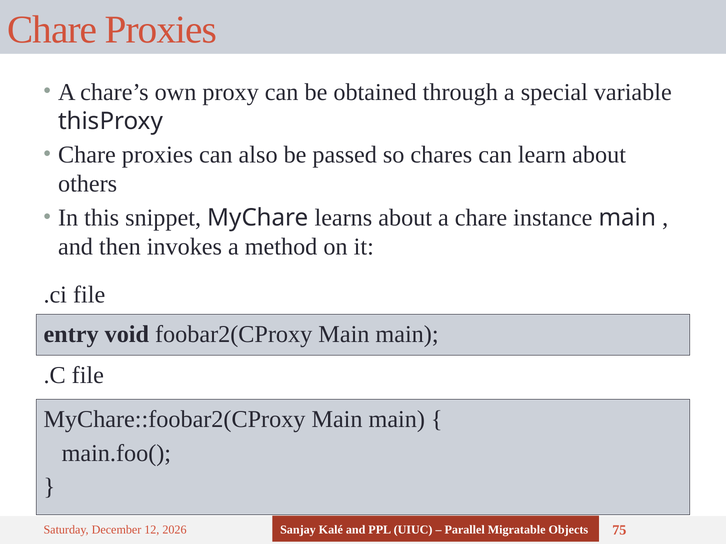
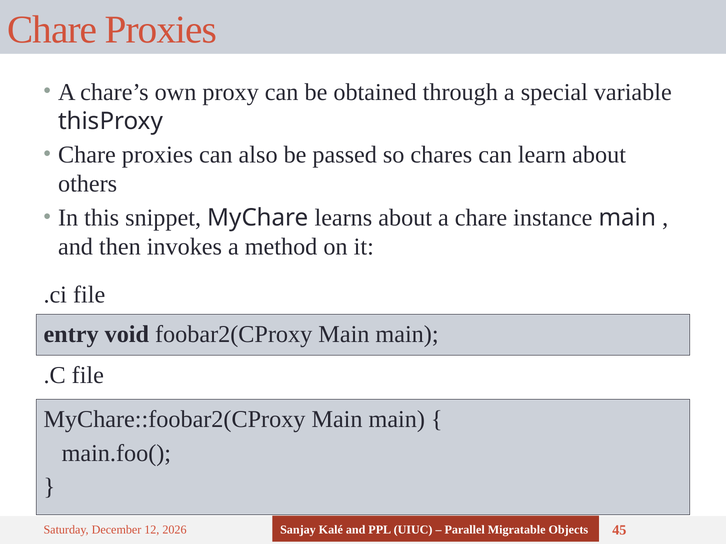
75: 75 -> 45
